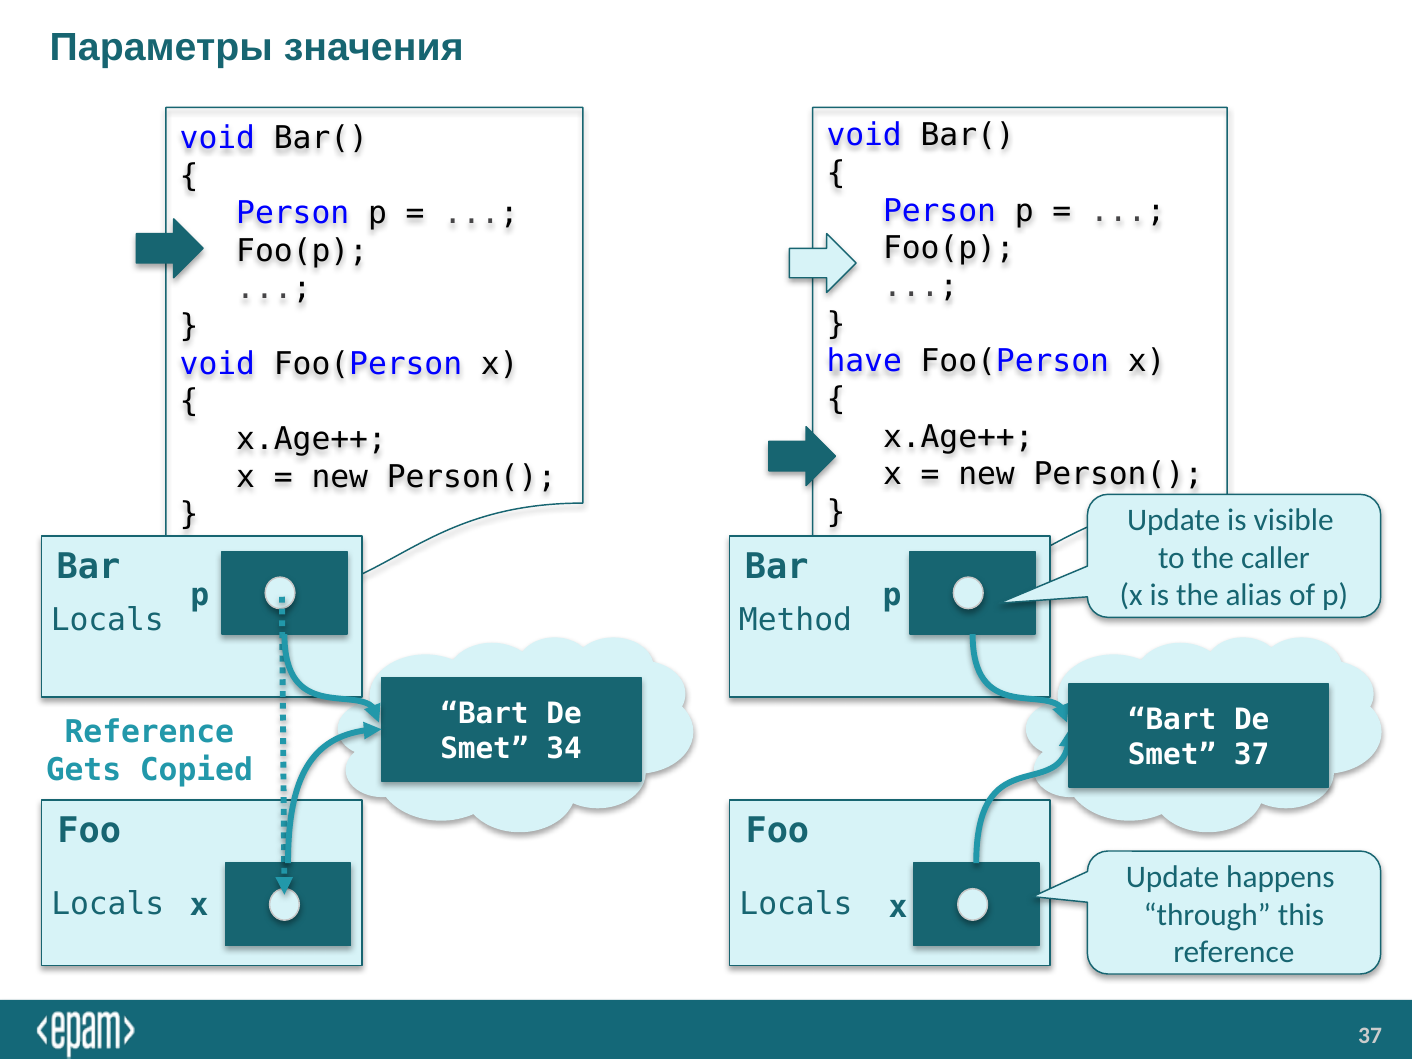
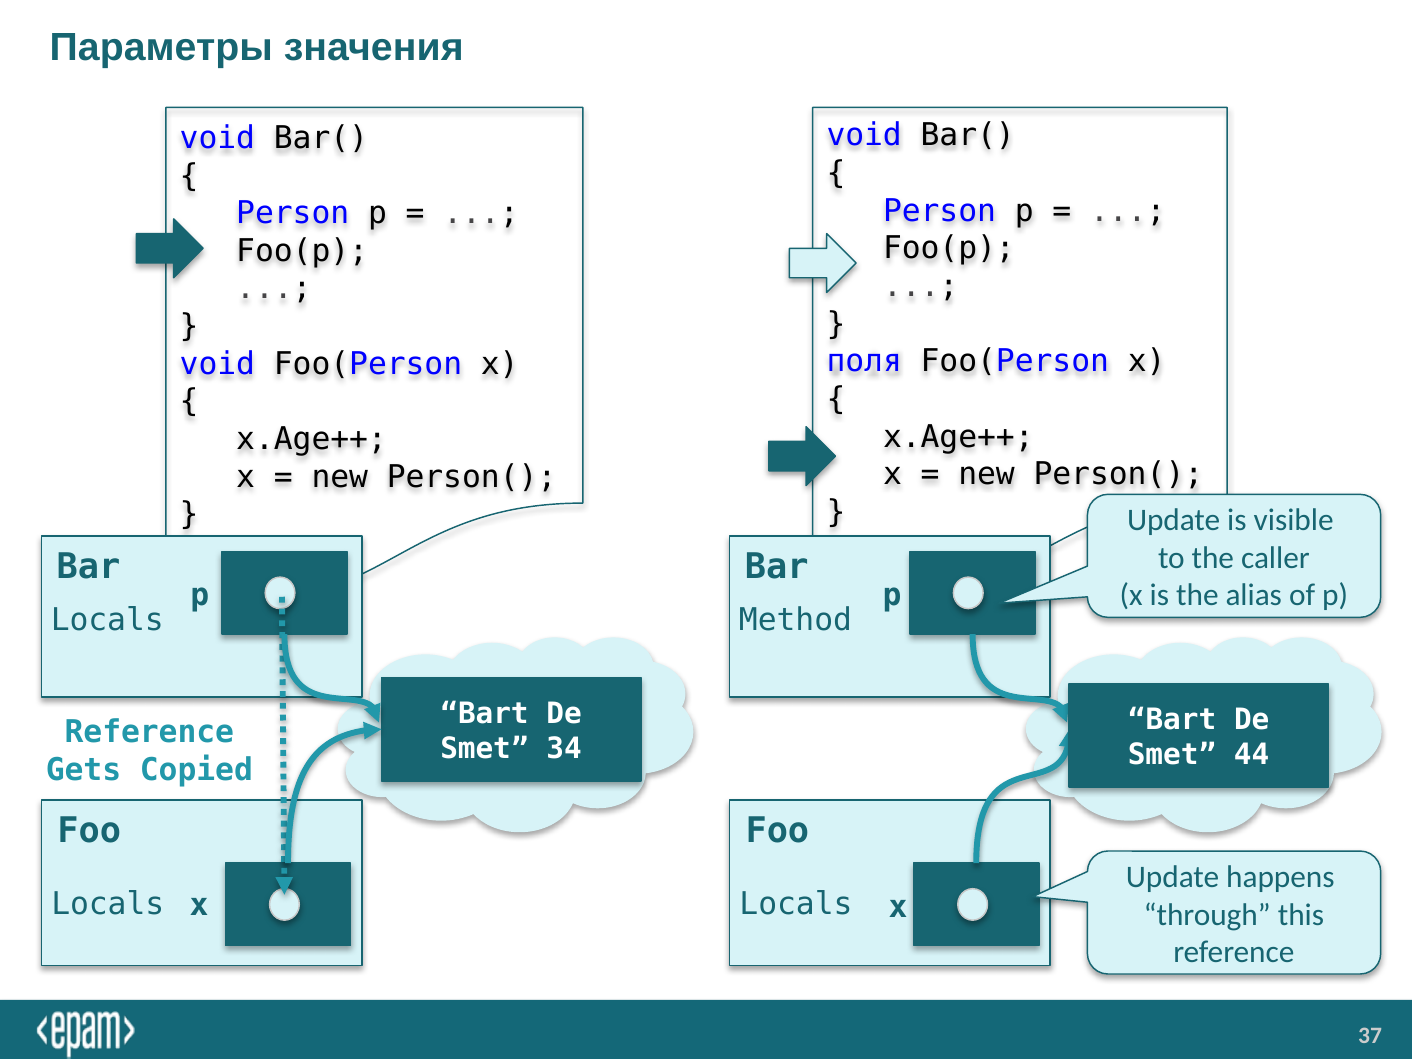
have: have -> поля
Smet 37: 37 -> 44
